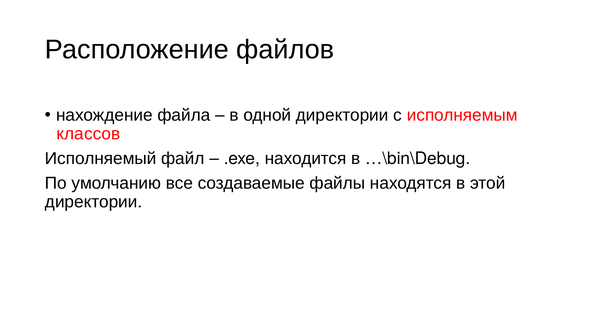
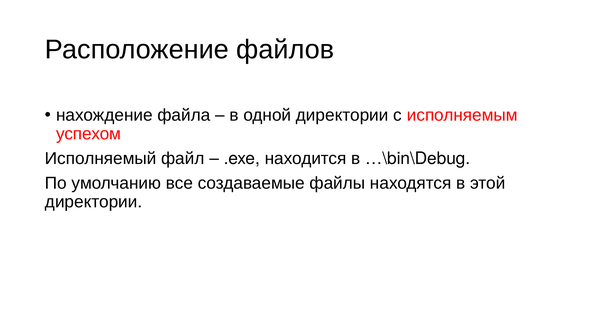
классов: классов -> успехом
